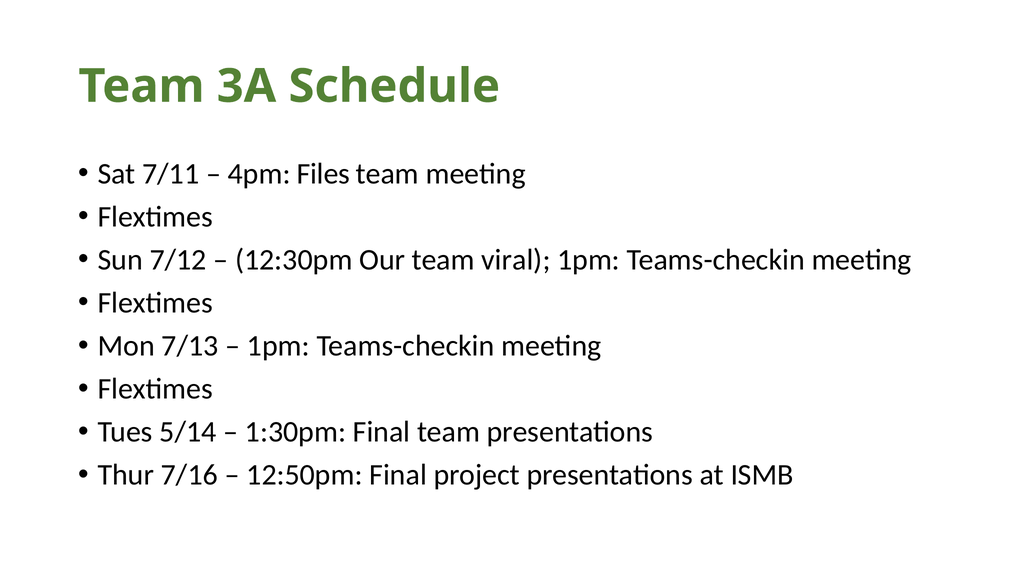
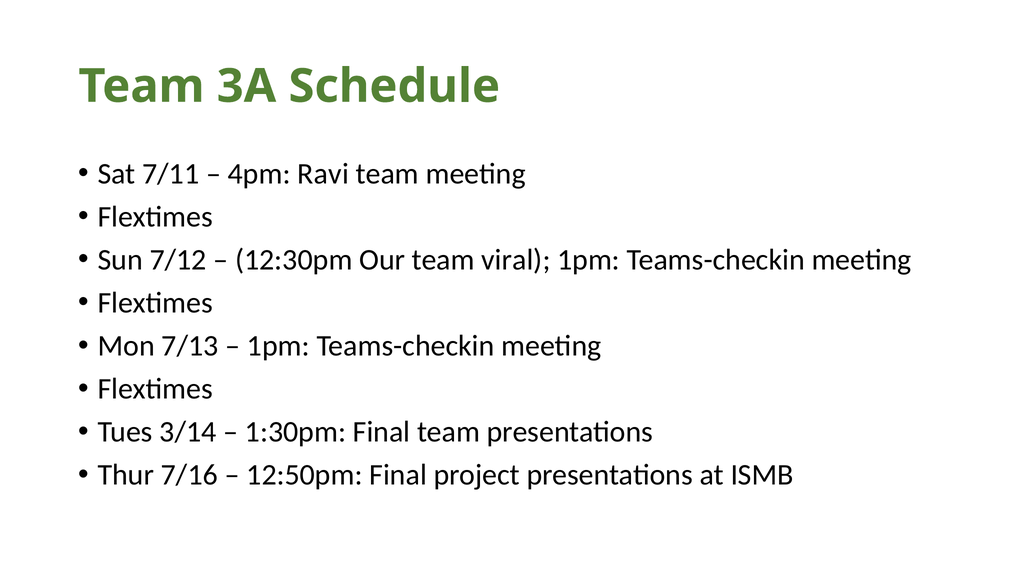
Files: Files -> Ravi
5/14: 5/14 -> 3/14
